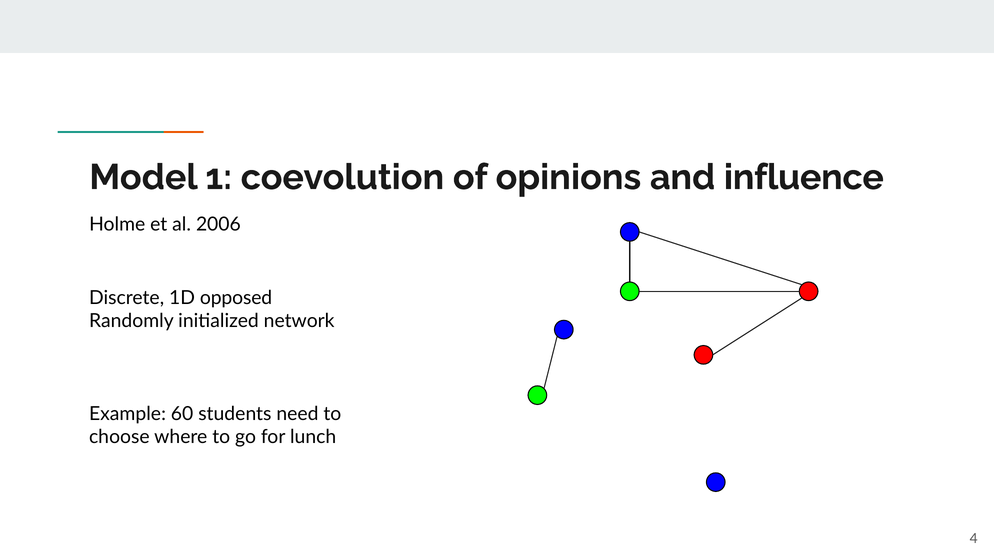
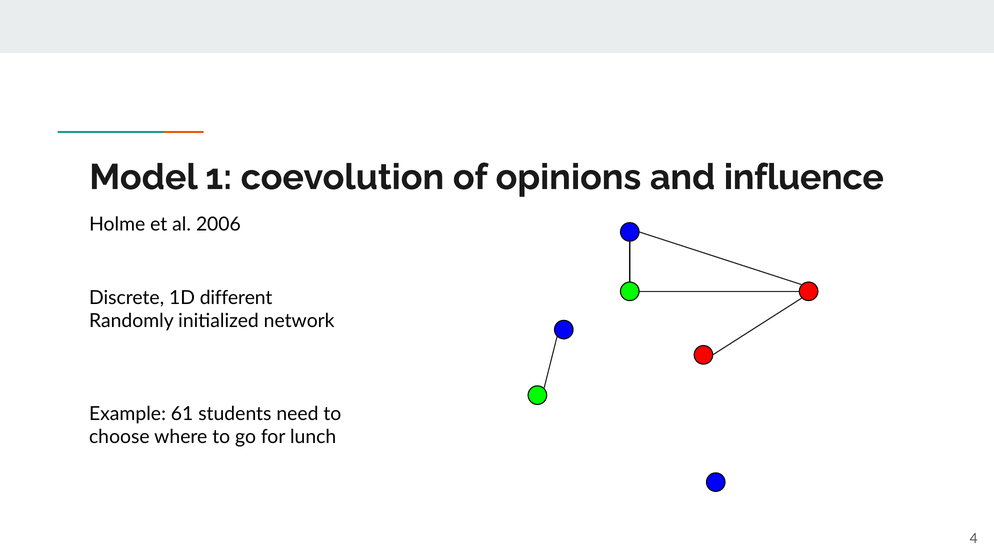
opposed: opposed -> different
60: 60 -> 61
